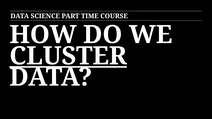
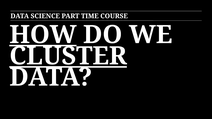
HOW underline: none -> present
